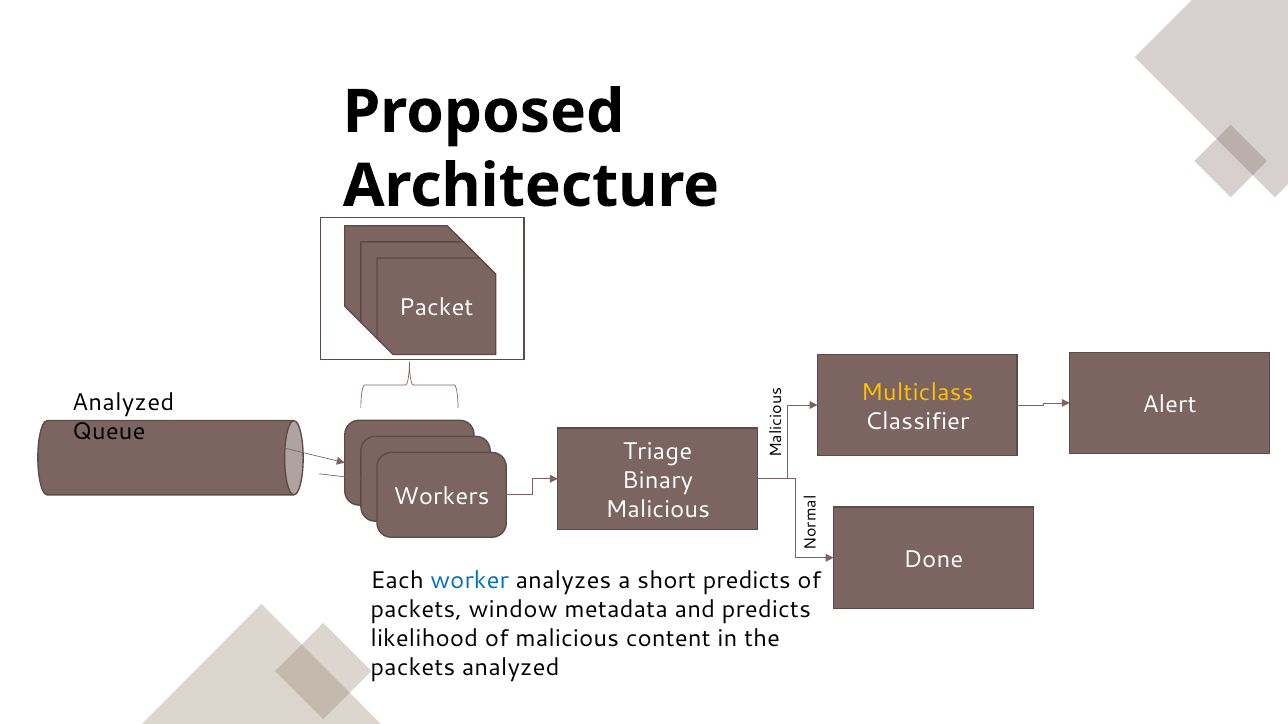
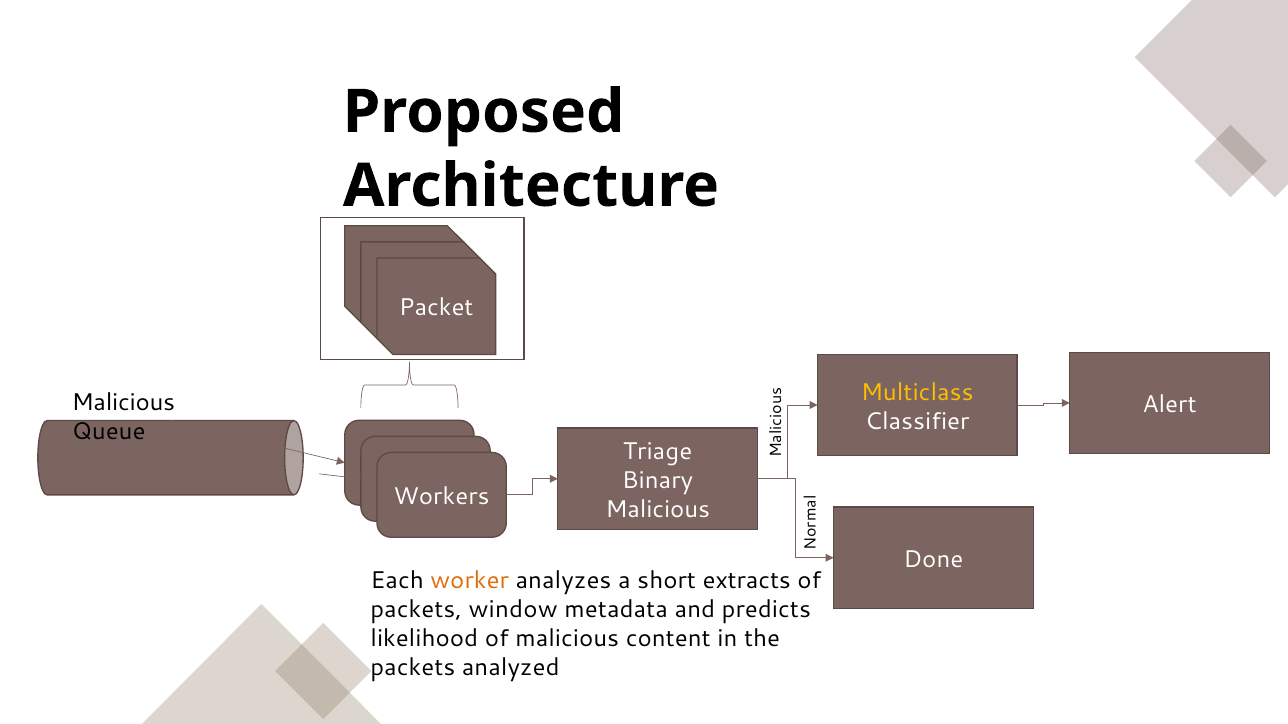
Analyzed at (123, 403): Analyzed -> Malicious
worker colour: blue -> orange
short predicts: predicts -> extracts
